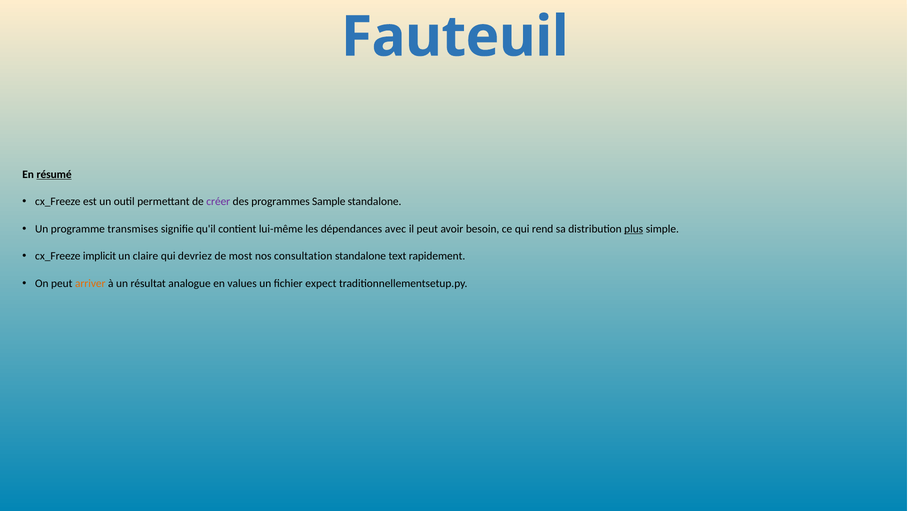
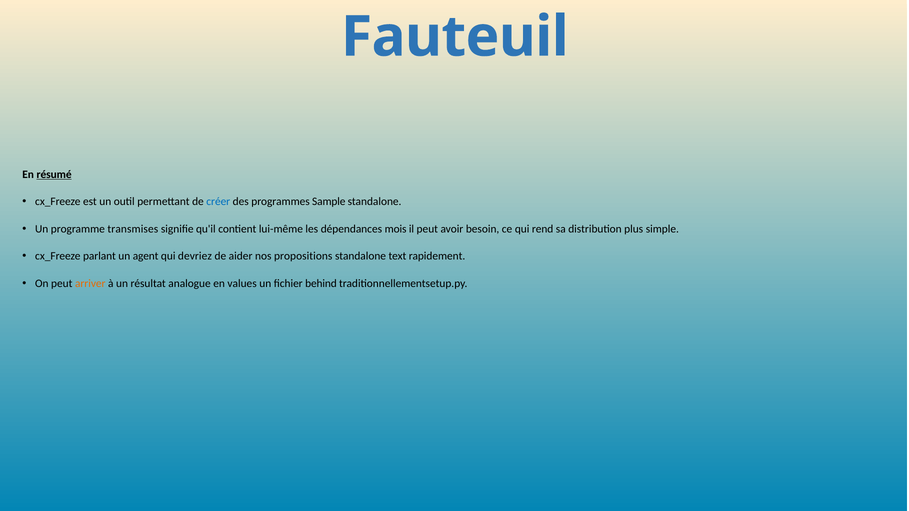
créer colour: purple -> blue
avec: avec -> mois
plus underline: present -> none
implicit: implicit -> parlant
claire: claire -> agent
most: most -> aider
consultation: consultation -> propositions
expect: expect -> behind
